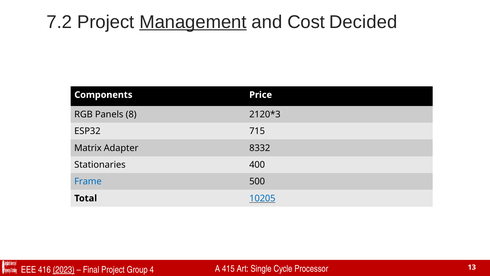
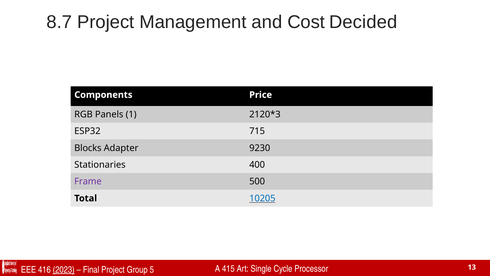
7.2: 7.2 -> 8.7
Management underline: present -> none
8: 8 -> 1
Matrix: Matrix -> Blocks
8332: 8332 -> 9230
Frame colour: blue -> purple
4: 4 -> 5
